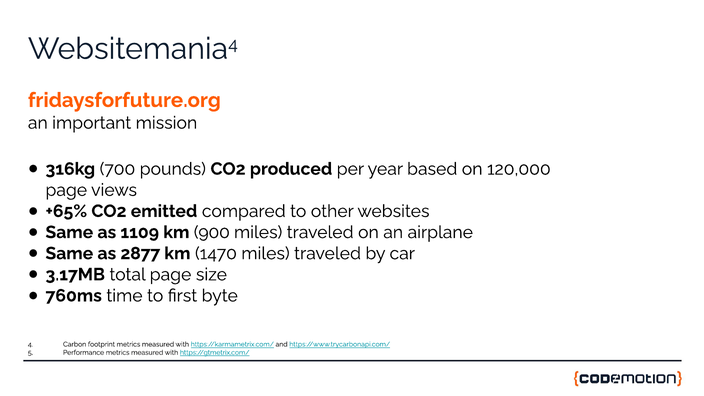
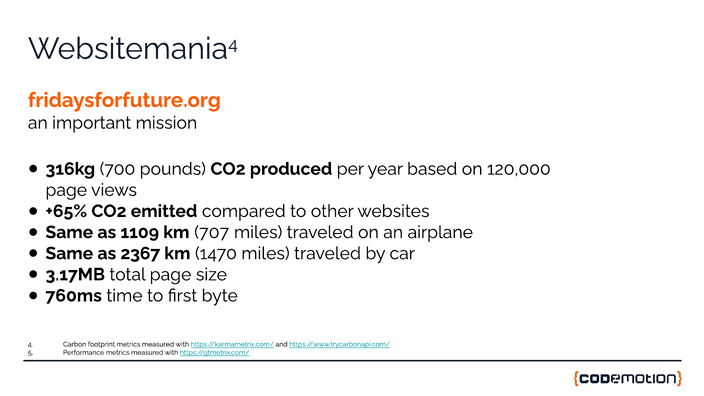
900: 900 -> 707
2877: 2877 -> 2367
